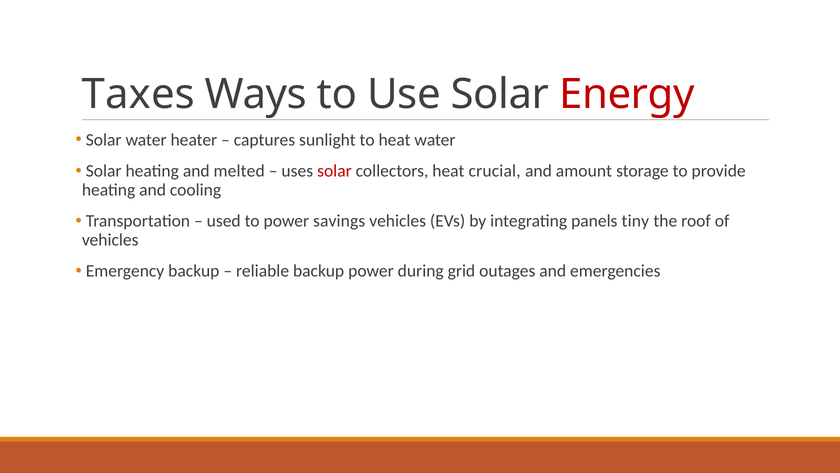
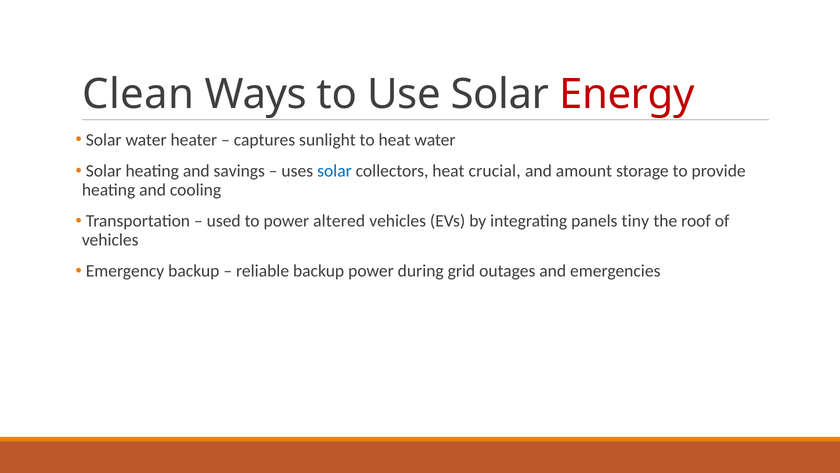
Taxes: Taxes -> Clean
melted: melted -> savings
solar at (334, 171) colour: red -> blue
savings: savings -> altered
